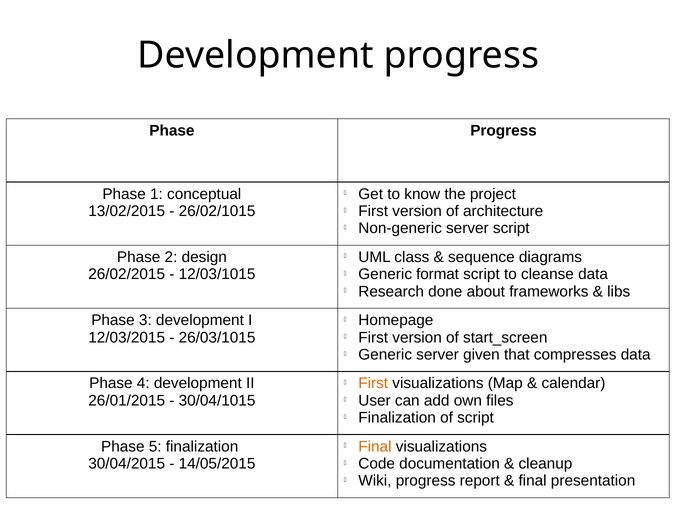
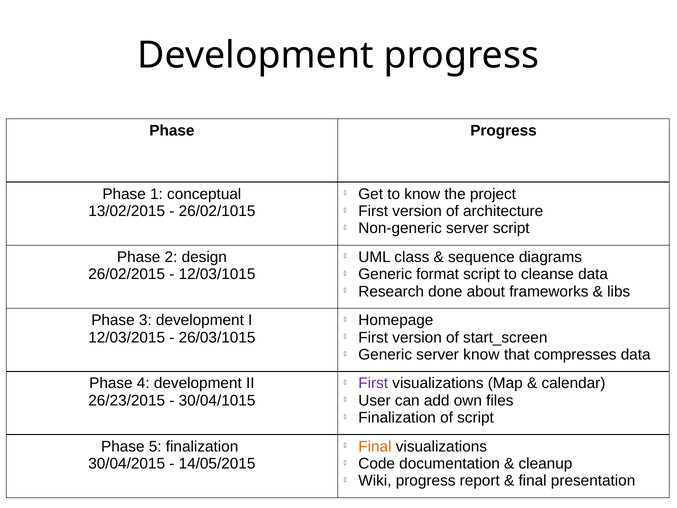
server given: given -> know
First at (373, 383) colour: orange -> purple
26/01/2015: 26/01/2015 -> 26/23/2015
